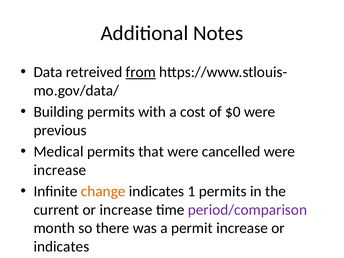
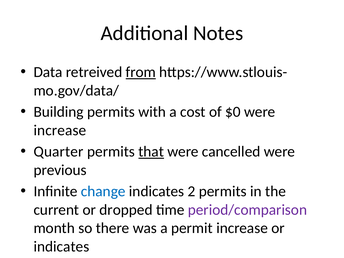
previous at (60, 130): previous -> increase
Medical: Medical -> Quarter
that underline: none -> present
increase at (60, 170): increase -> previous
change colour: orange -> blue
1: 1 -> 2
or increase: increase -> dropped
